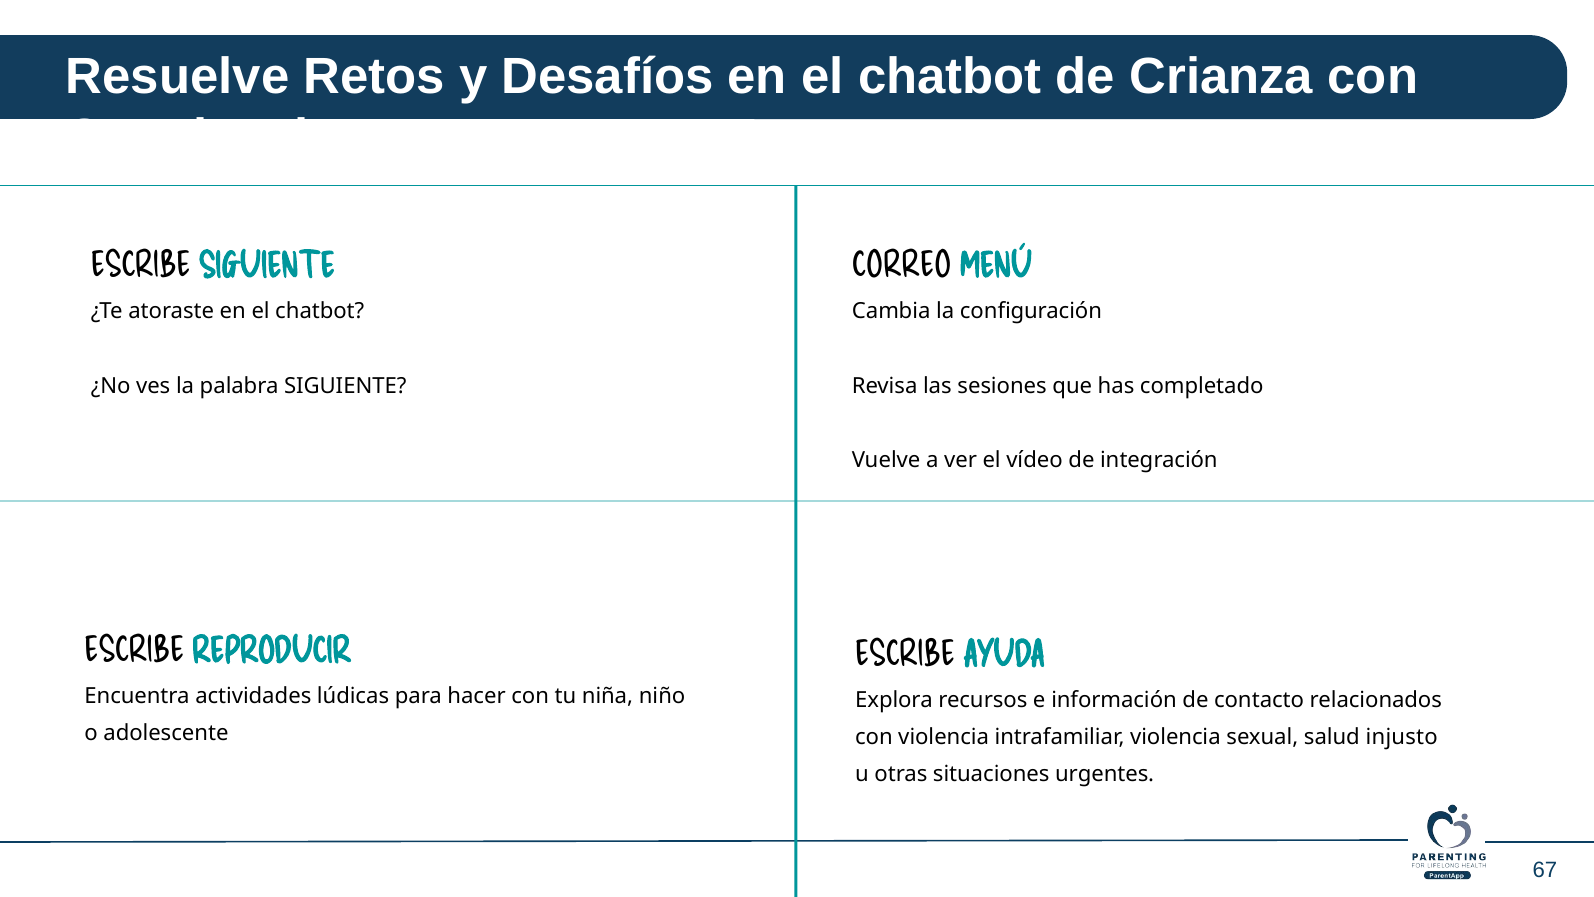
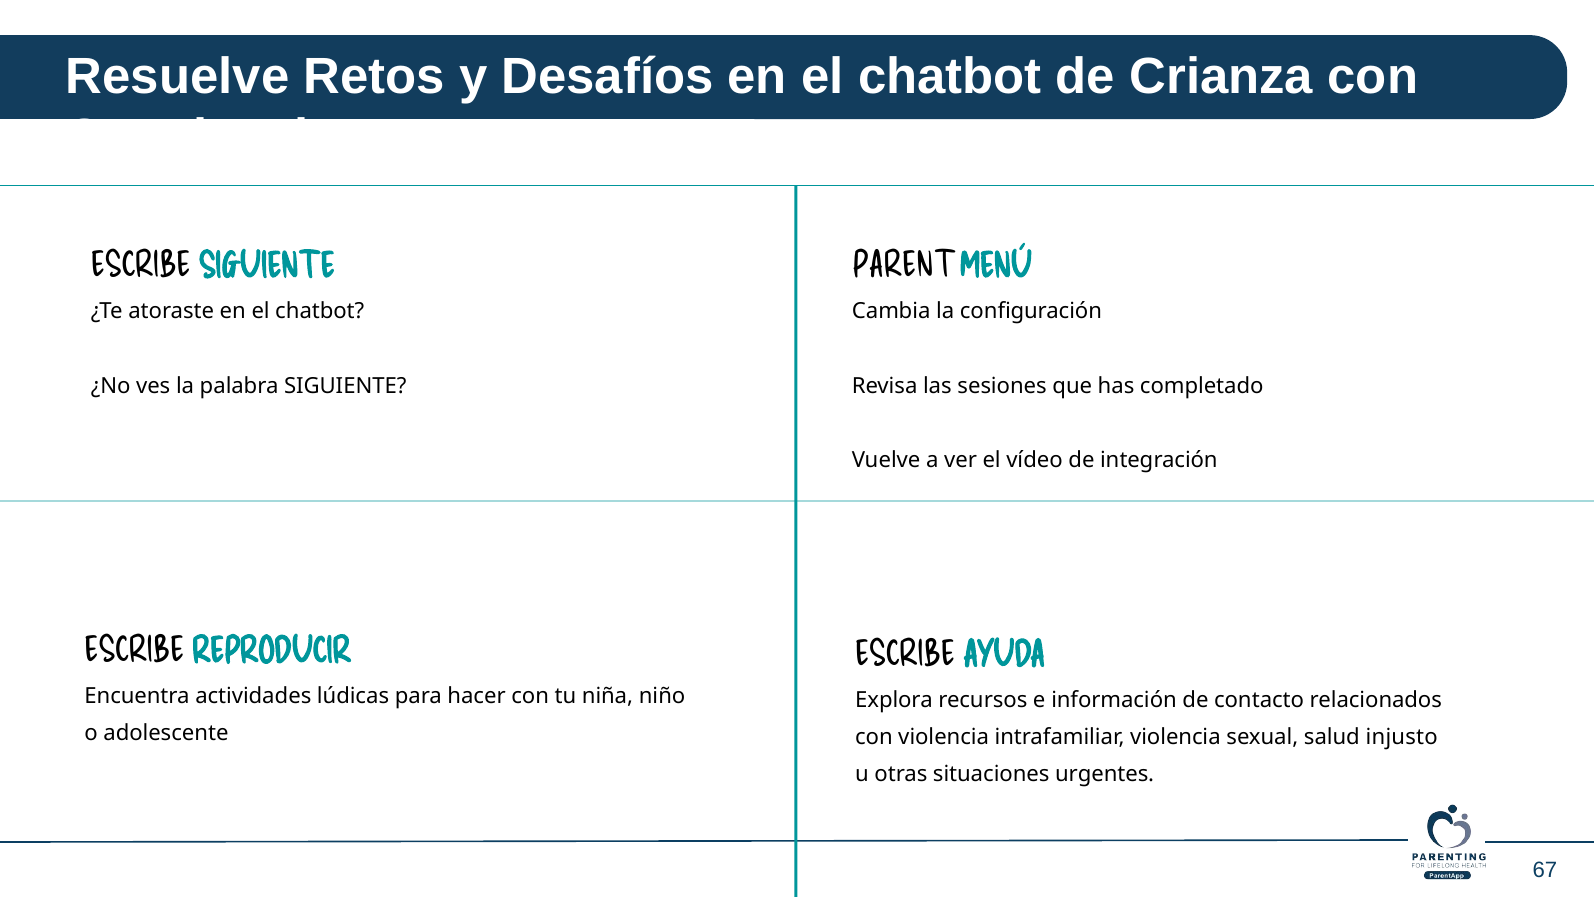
CORREO: CORREO -> PARENT
